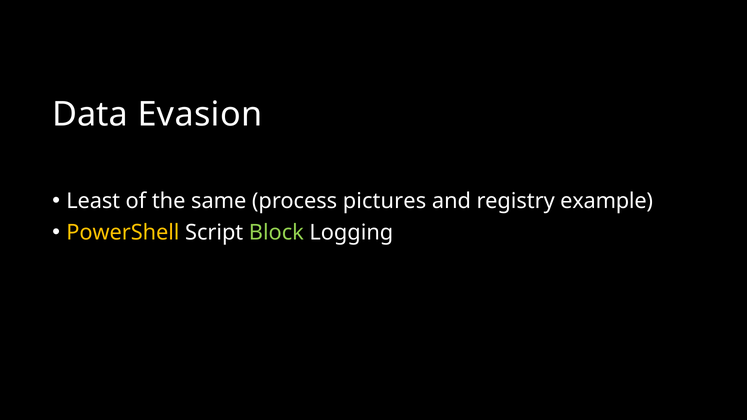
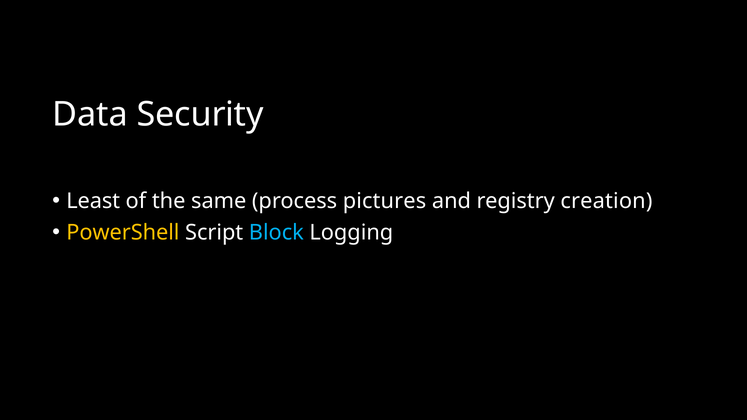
Evasion: Evasion -> Security
example: example -> creation
Block colour: light green -> light blue
